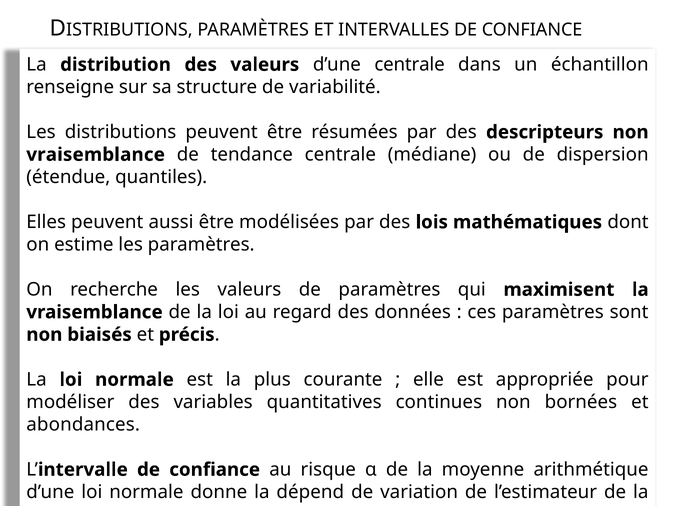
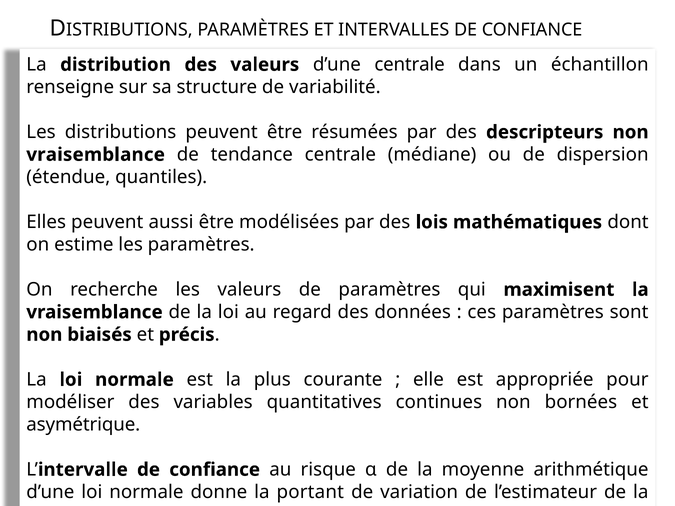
abondances: abondances -> asymétrique
dépend: dépend -> portant
